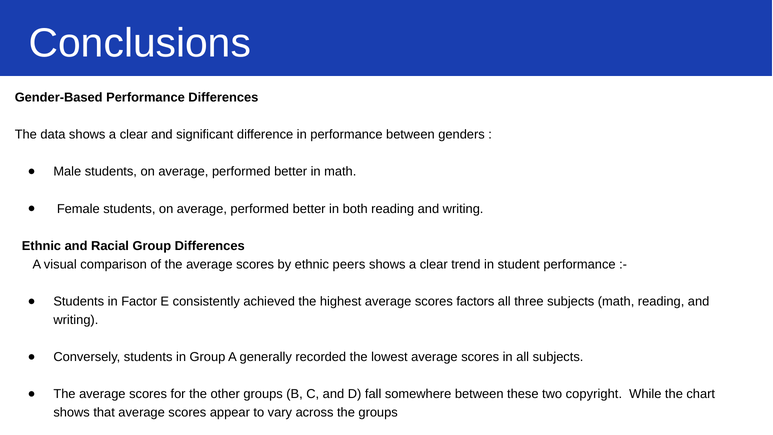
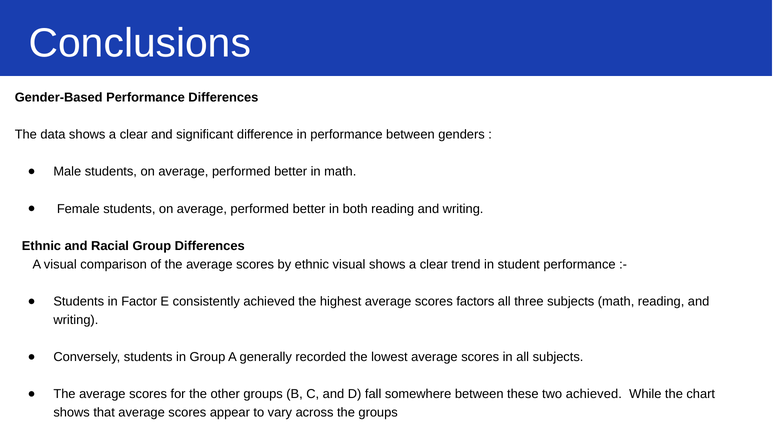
ethnic peers: peers -> visual
two copyright: copyright -> achieved
